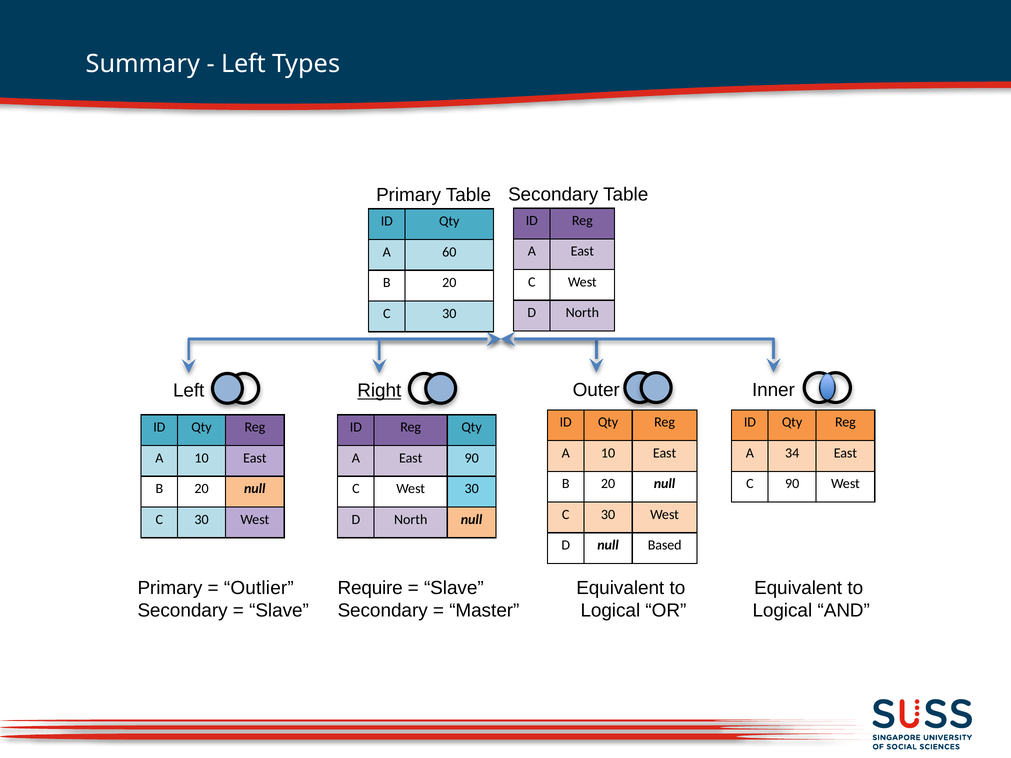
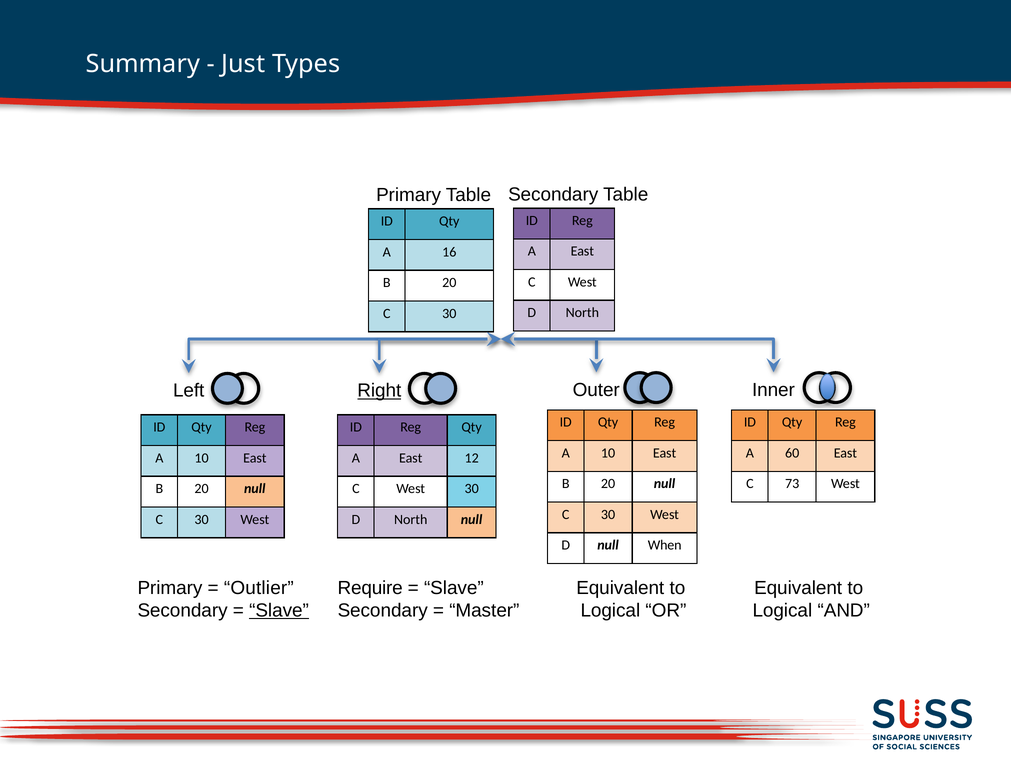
Left at (243, 64): Left -> Just
60: 60 -> 16
34: 34 -> 60
East 90: 90 -> 12
C 90: 90 -> 73
Based: Based -> When
Slave at (279, 611) underline: none -> present
